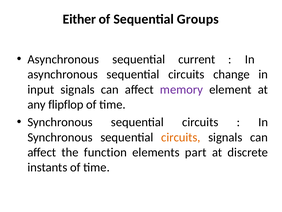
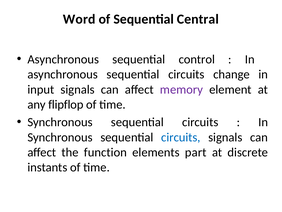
Either: Either -> Word
Groups: Groups -> Central
current: current -> control
circuits at (181, 137) colour: orange -> blue
